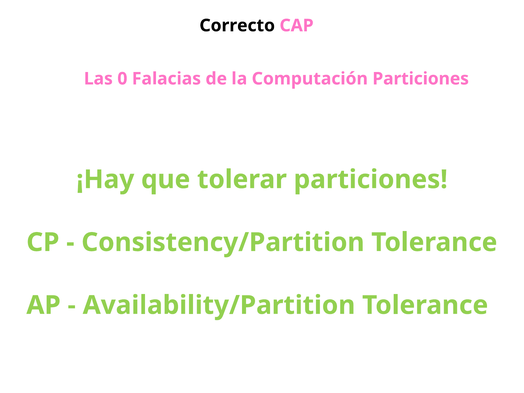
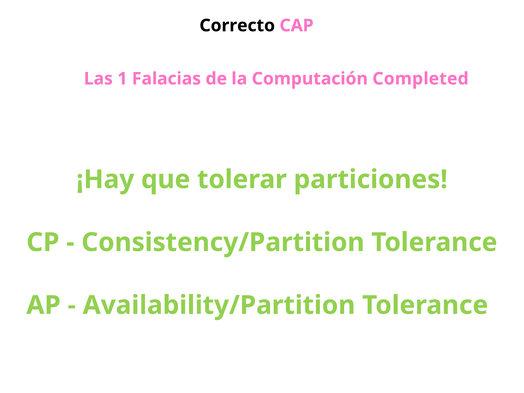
0: 0 -> 1
Computación Particiones: Particiones -> Completed
